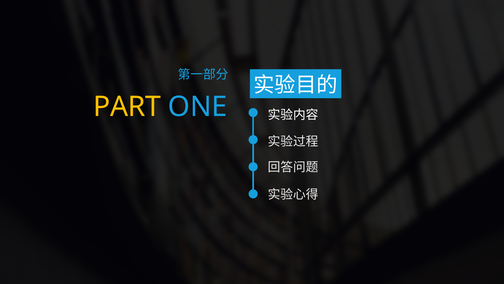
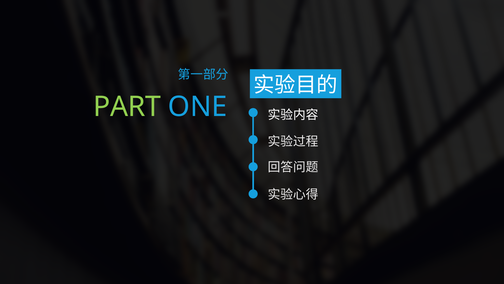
PART colour: yellow -> light green
